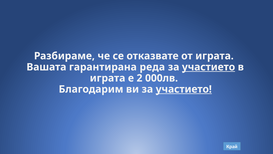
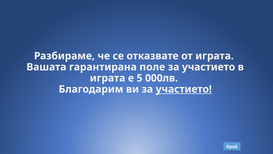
реда: реда -> поле
участието at (209, 67) underline: present -> none
2: 2 -> 5
